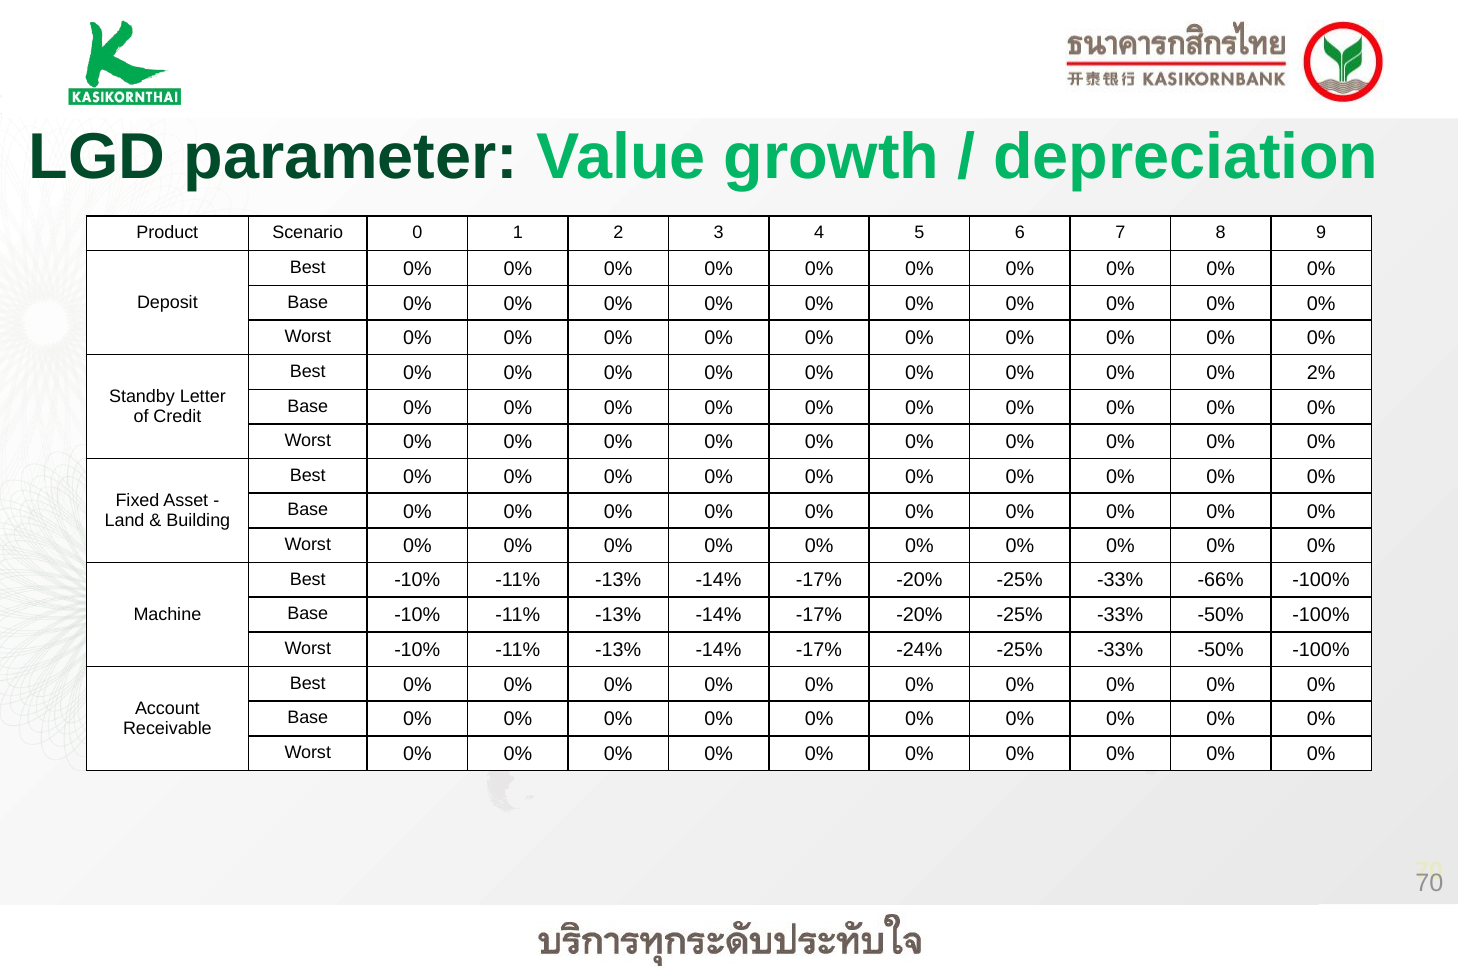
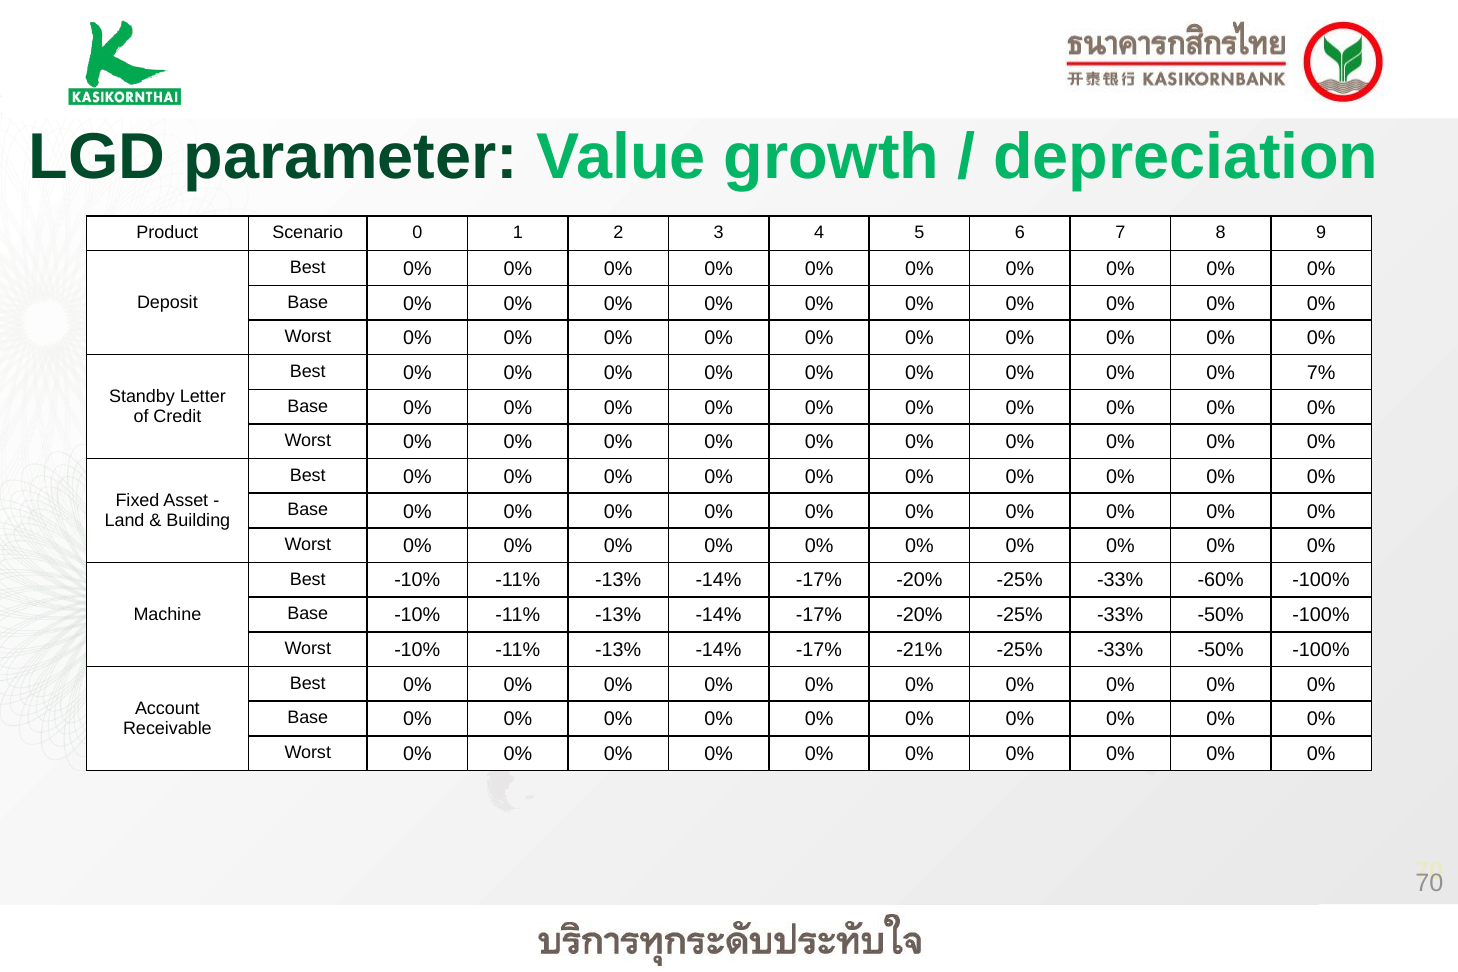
2%: 2% -> 7%
-66%: -66% -> -60%
-24%: -24% -> -21%
